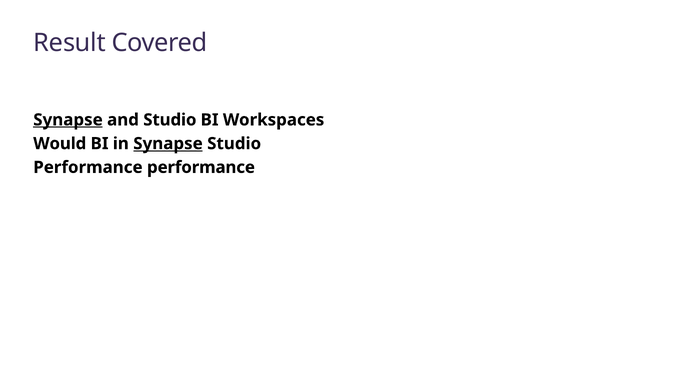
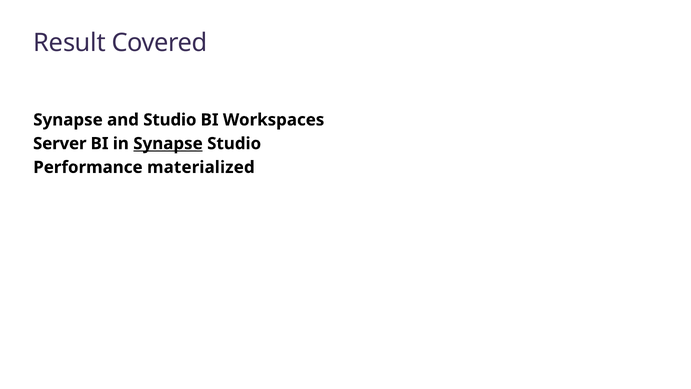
Synapse at (68, 120) underline: present -> none
Would: Would -> Server
Performance performance: performance -> materialized
